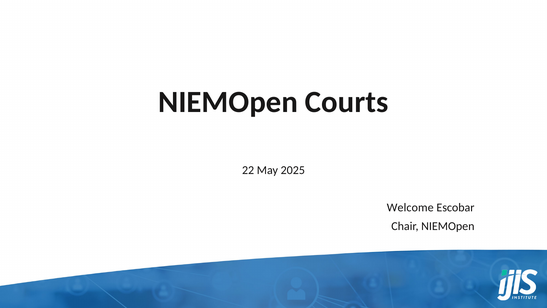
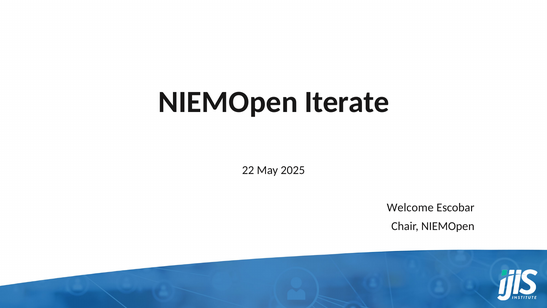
Courts: Courts -> Iterate
